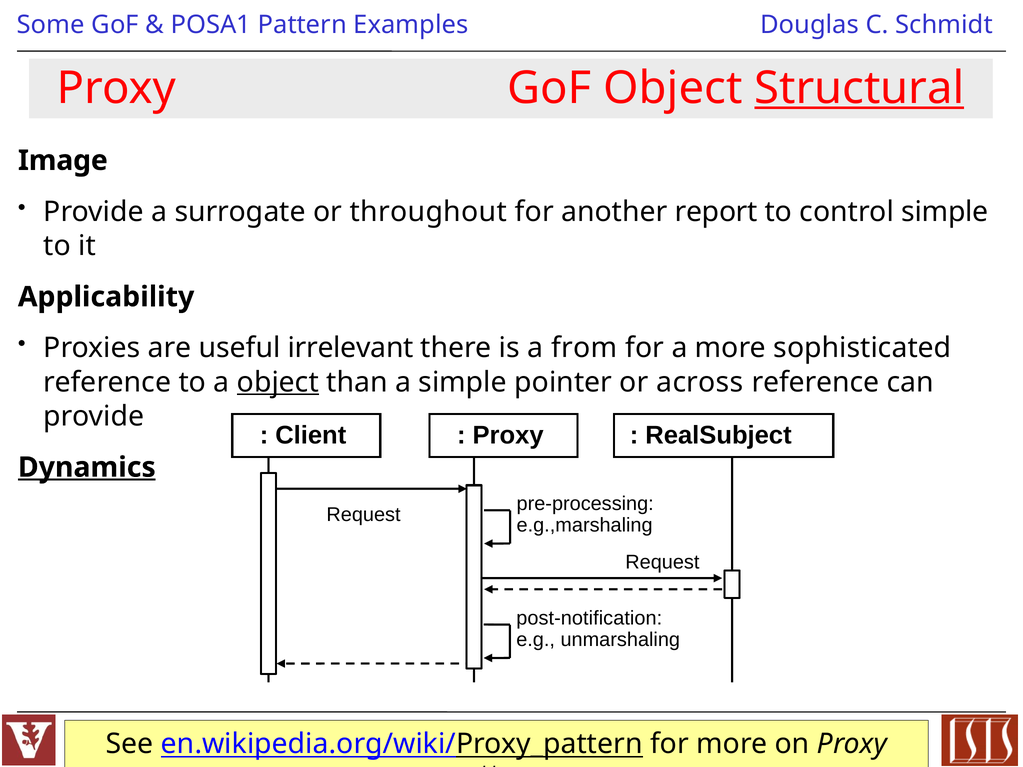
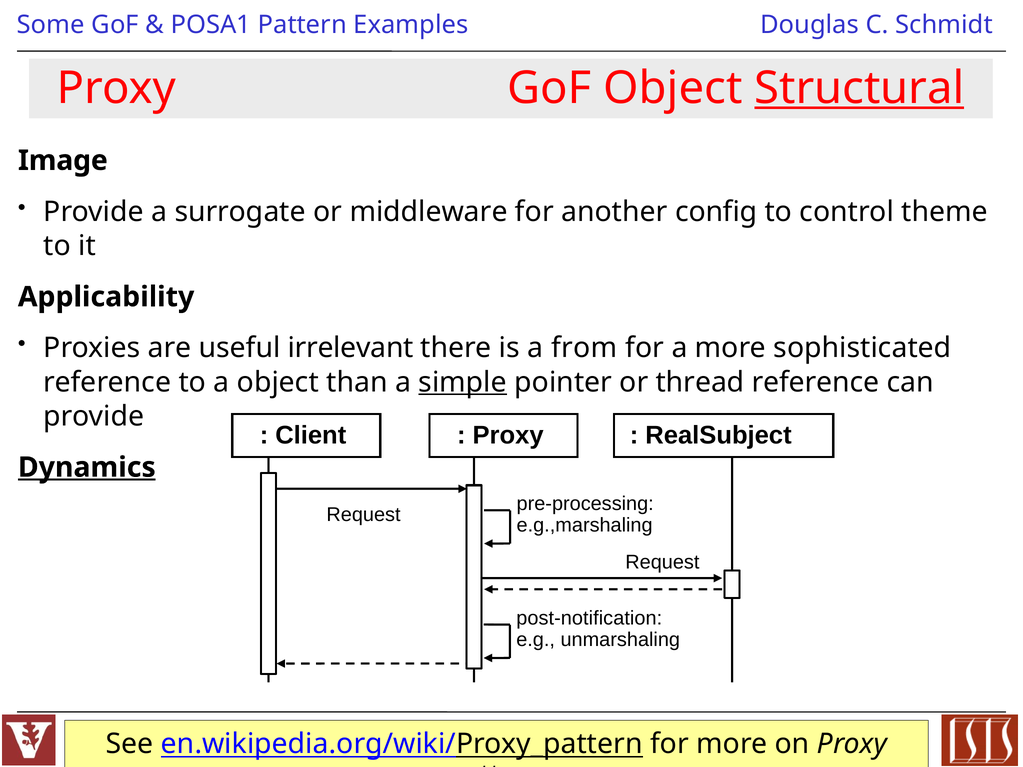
throughout: throughout -> middleware
report: report -> config
control simple: simple -> theme
object at (278, 382) underline: present -> none
simple at (463, 382) underline: none -> present
across: across -> thread
